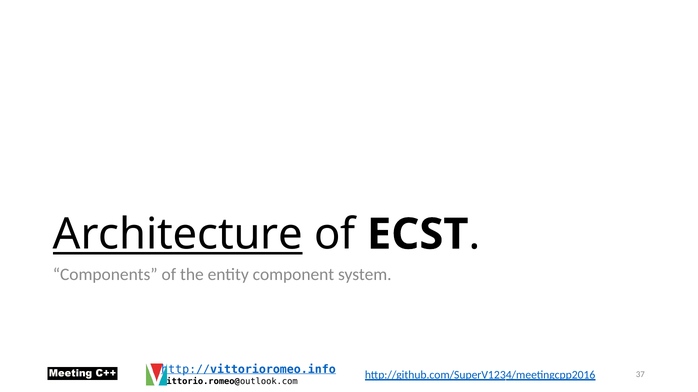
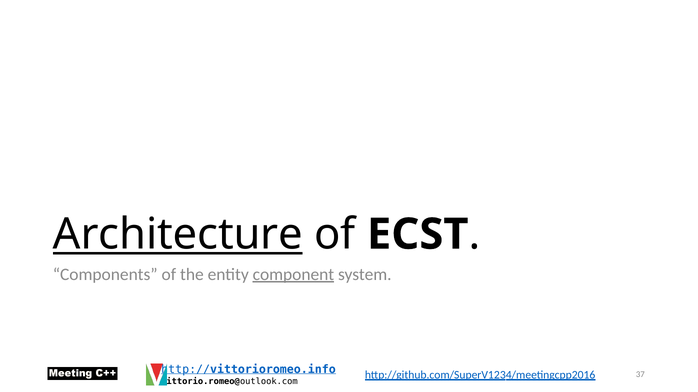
component underline: none -> present
